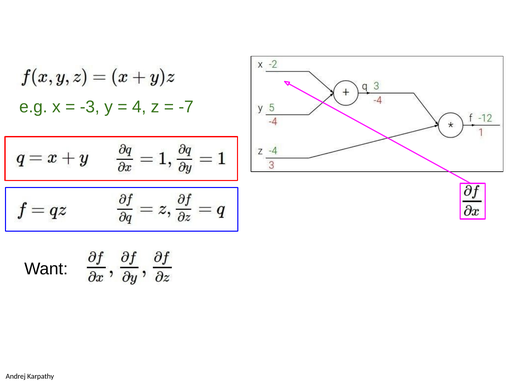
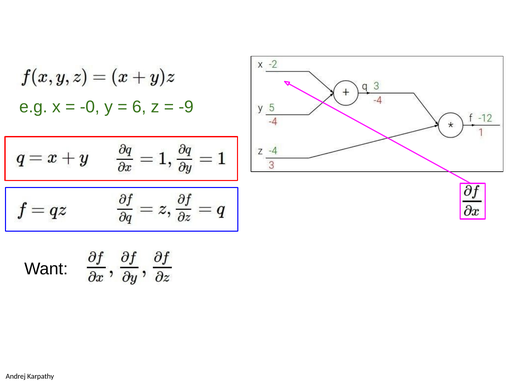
-3: -3 -> -0
4 at (139, 107): 4 -> 6
-7: -7 -> -9
